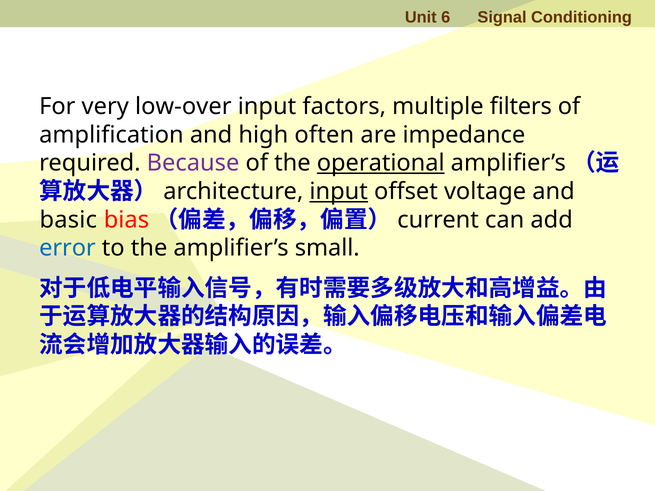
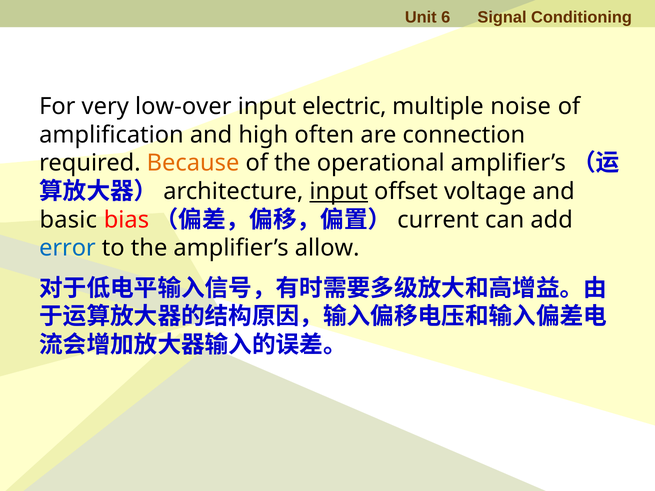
factors: factors -> electric
filters: filters -> noise
impedance: impedance -> connection
Because colour: purple -> orange
operational underline: present -> none
small: small -> allow
